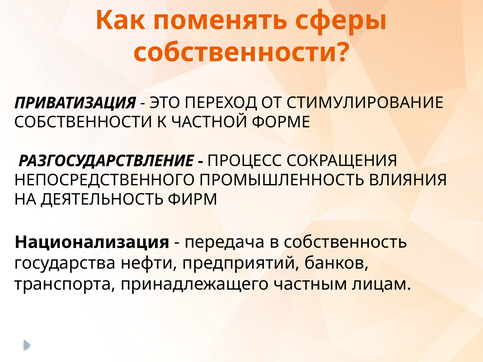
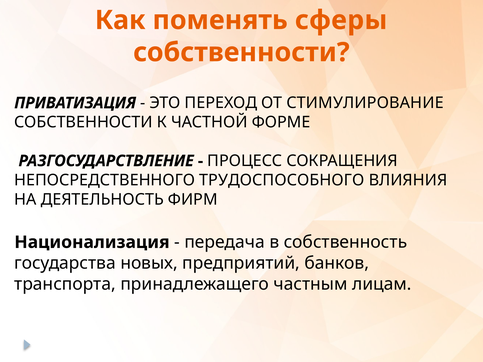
ПРОМЫШЛЕННОСТЬ: ПРОМЫШЛЕННОСТЬ -> ТРУДОСПОСОБНОГО
нефти: нефти -> новых
